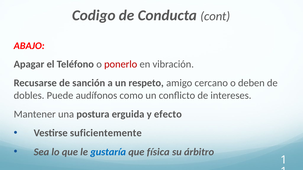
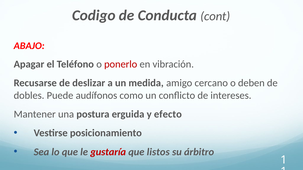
sanción: sanción -> deslizar
respeto: respeto -> medida
suficientemente: suficientemente -> posicionamiento
gustaría colour: blue -> red
física: física -> listos
